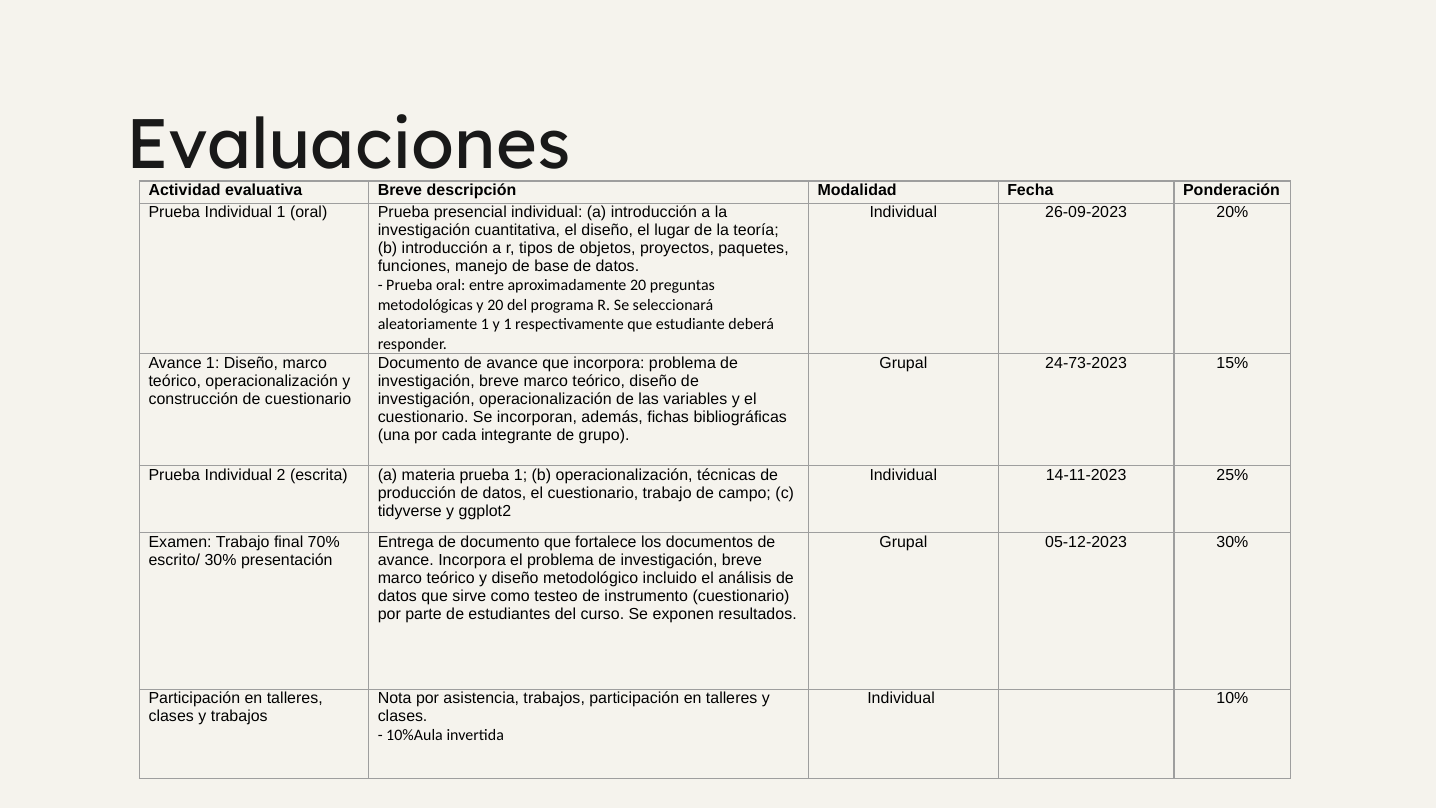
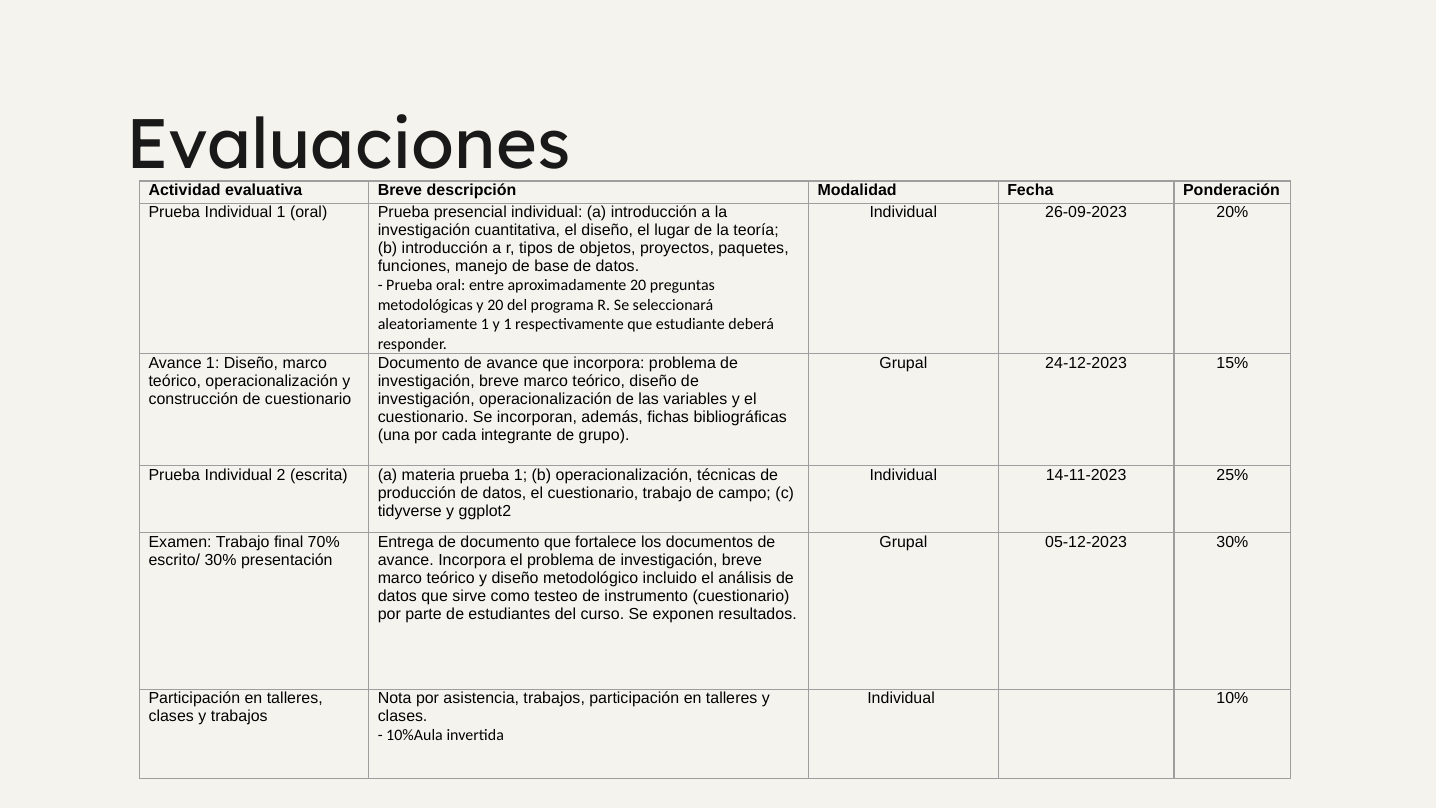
24-73-2023: 24-73-2023 -> 24-12-2023
